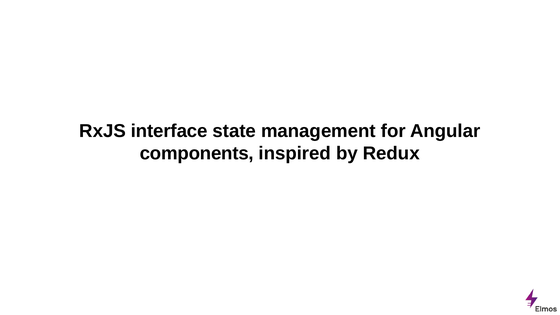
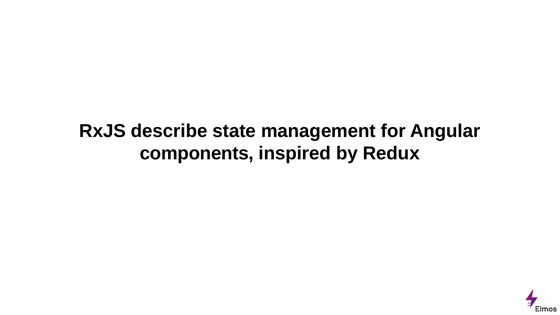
interface: interface -> describe
